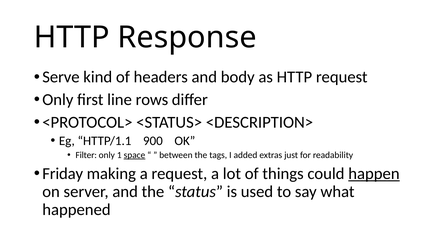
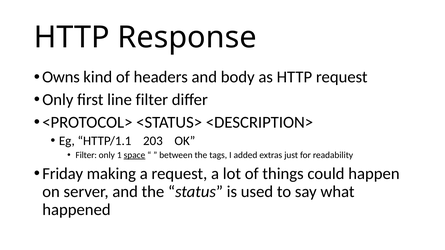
Serve: Serve -> Owns
line rows: rows -> filter
900: 900 -> 203
happen underline: present -> none
